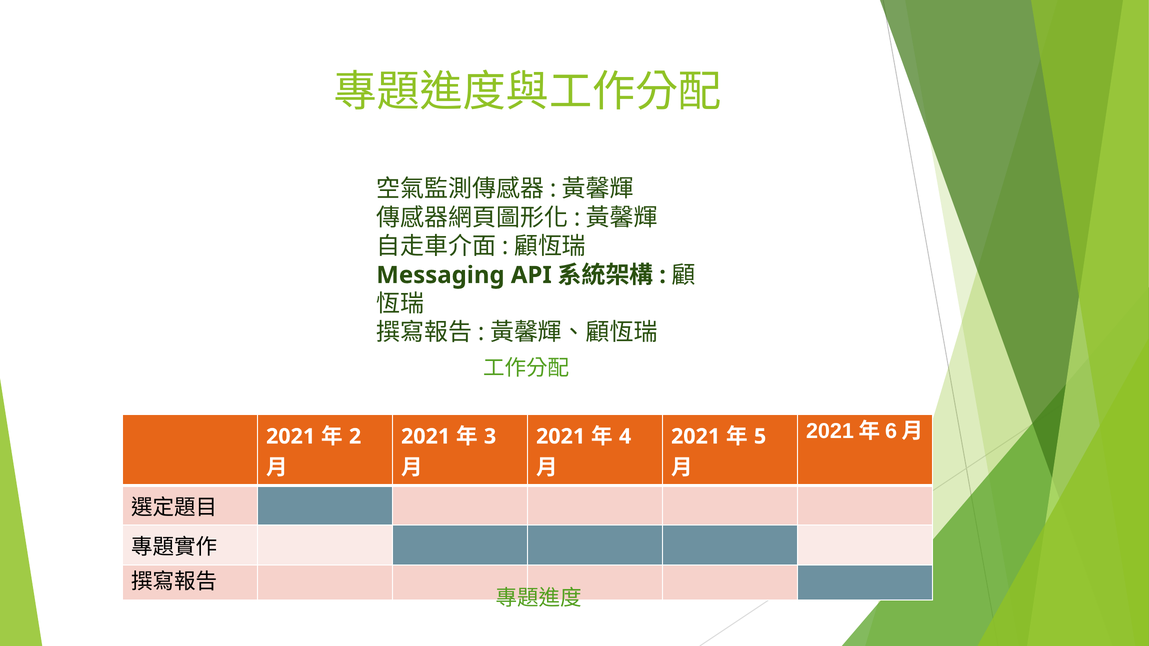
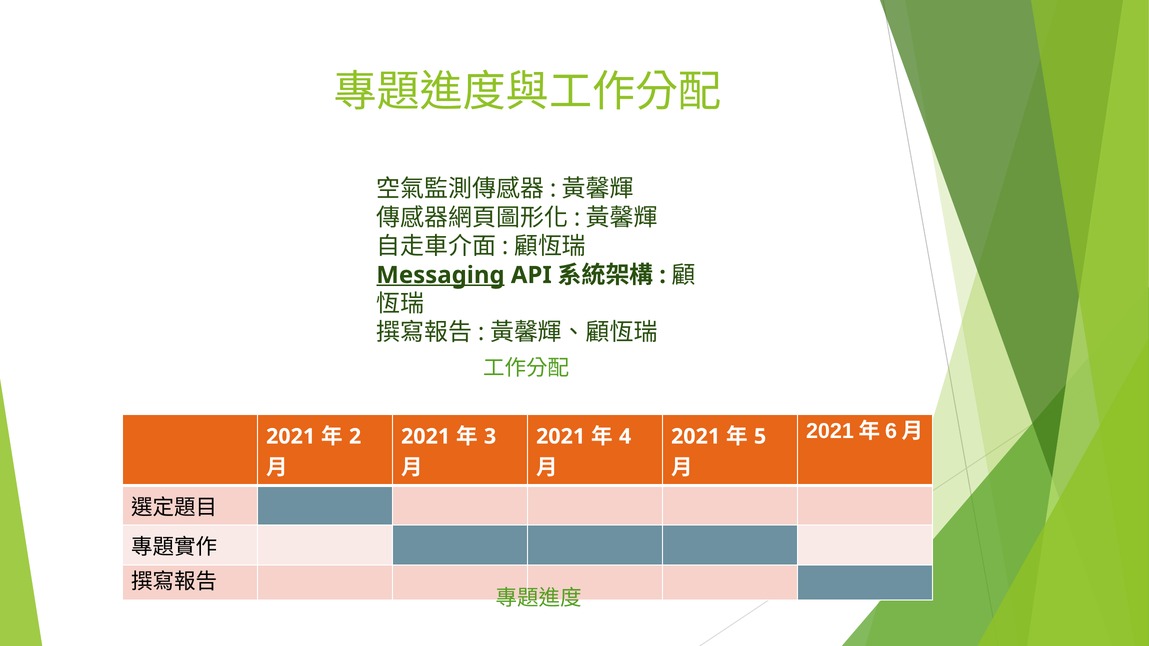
Messaging underline: none -> present
